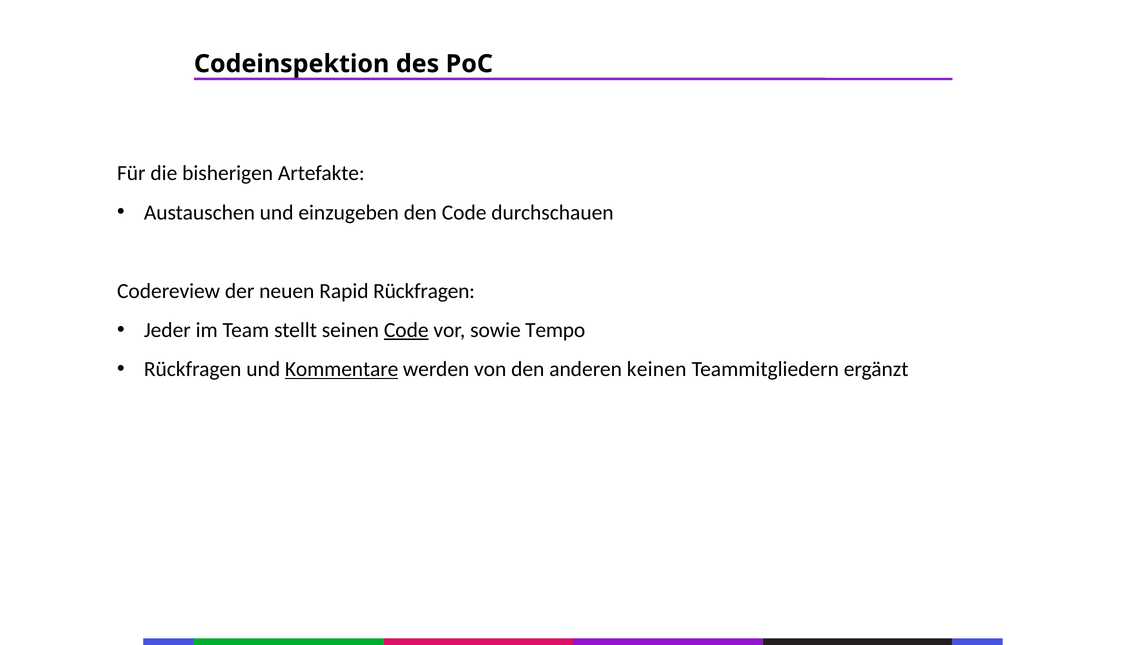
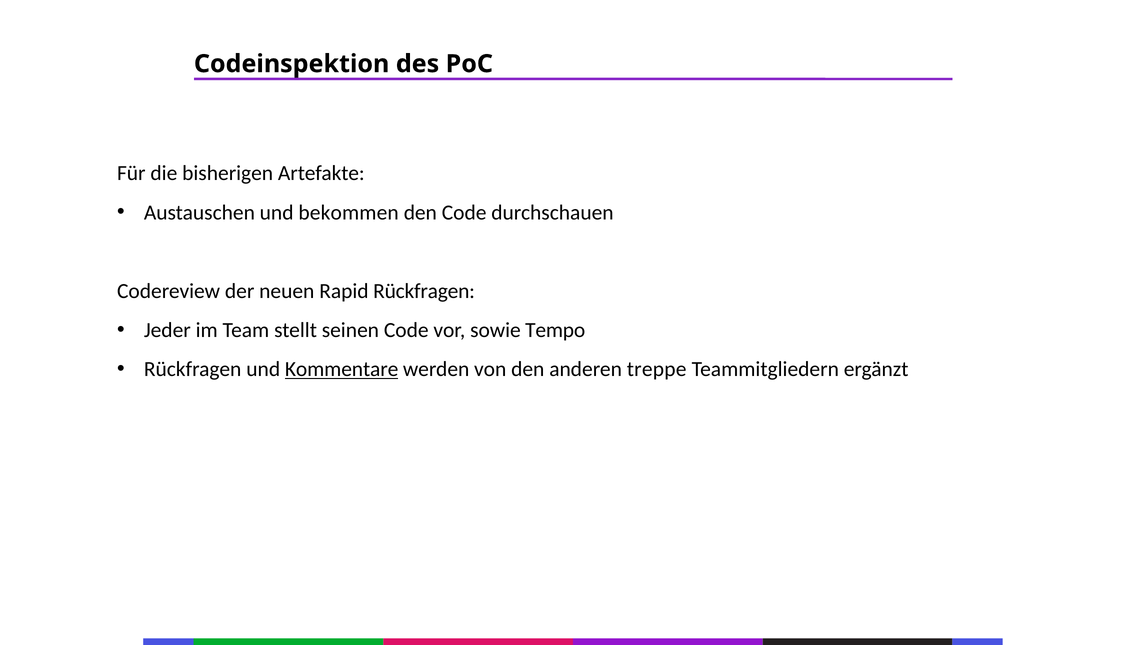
einzugeben: einzugeben -> bekommen
Code at (406, 330) underline: present -> none
keinen: keinen -> treppe
